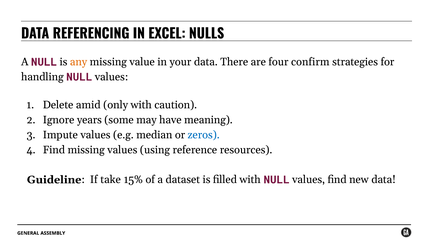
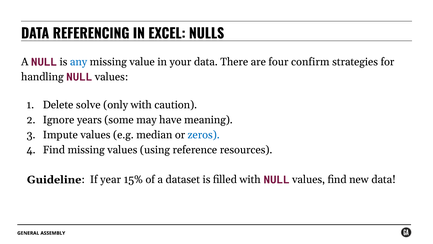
any colour: orange -> blue
amid: amid -> solve
take: take -> year
